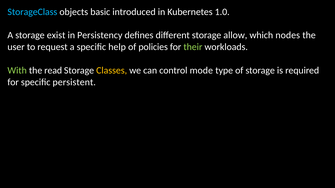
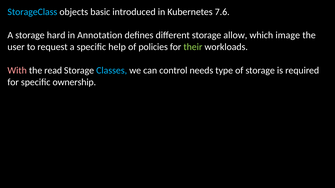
1.0: 1.0 -> 7.6
exist: exist -> hard
Persistency: Persistency -> Annotation
nodes: nodes -> image
With colour: light green -> pink
Classes colour: yellow -> light blue
mode: mode -> needs
persistent: persistent -> ownership
